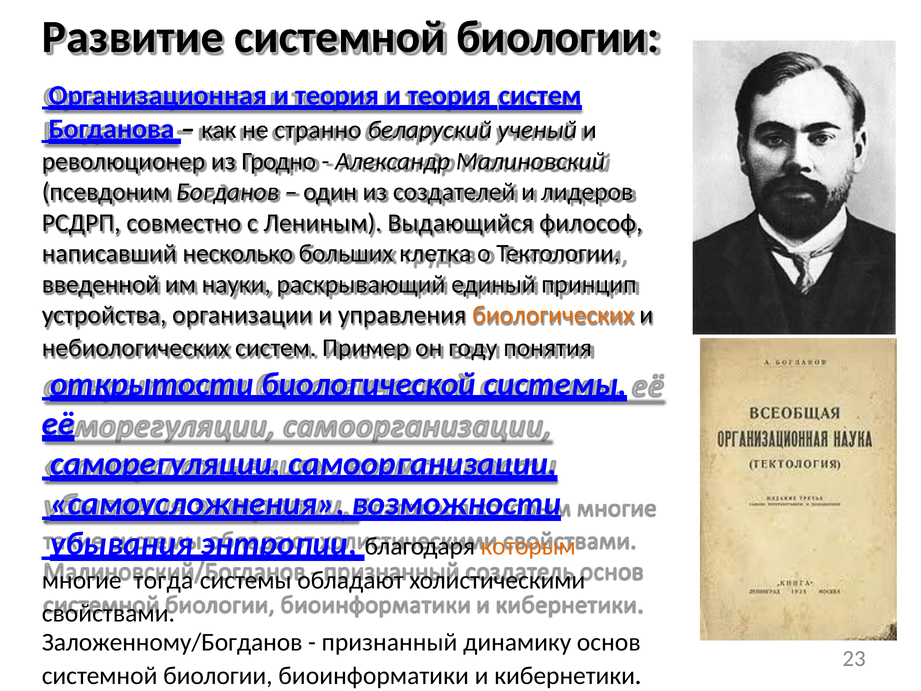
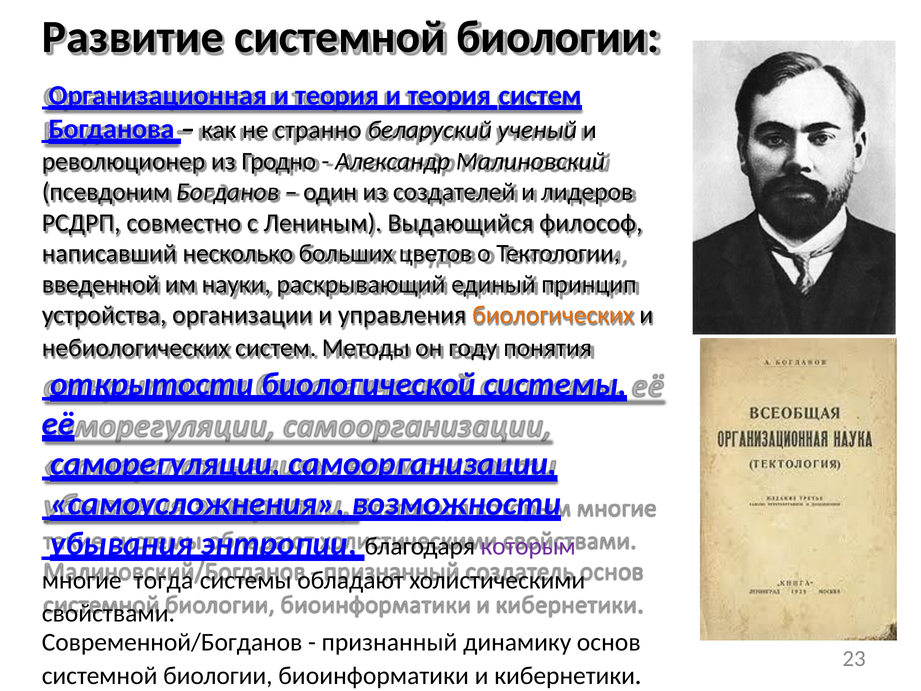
клетка: клетка -> цветов
Пример: Пример -> Методы
которым colour: orange -> purple
Заложенному/Богданов: Заложенному/Богданов -> Современной/Богданов
